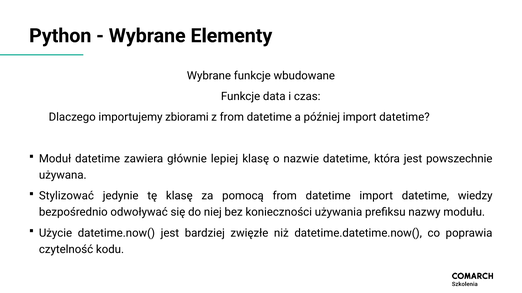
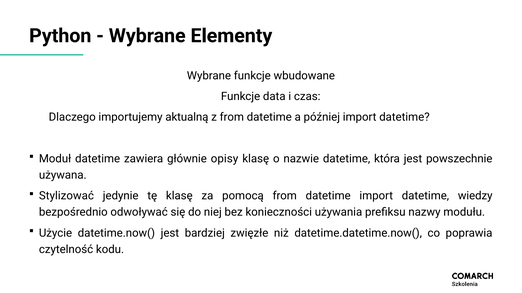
zbiorami: zbiorami -> aktualną
lepiej: lepiej -> opisy
